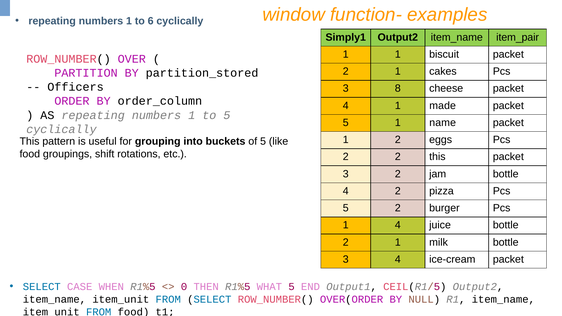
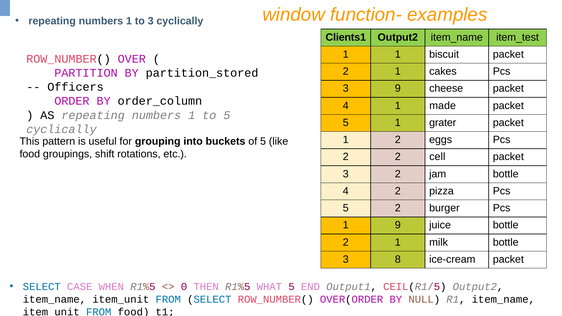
to 6: 6 -> 3
Simply1: Simply1 -> Clients1
item_pair: item_pair -> item_test
3 8: 8 -> 9
name: name -> grater
2 this: this -> cell
1 4: 4 -> 9
3 4: 4 -> 8
